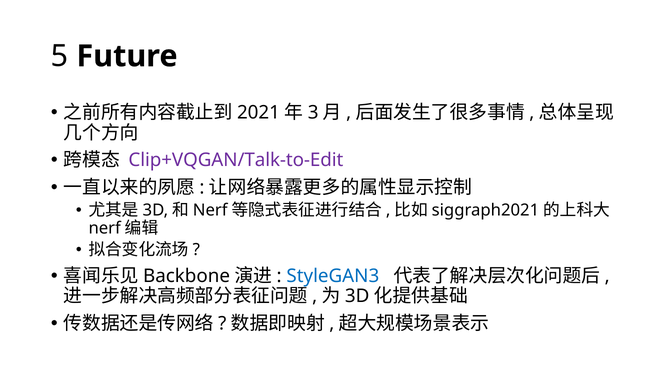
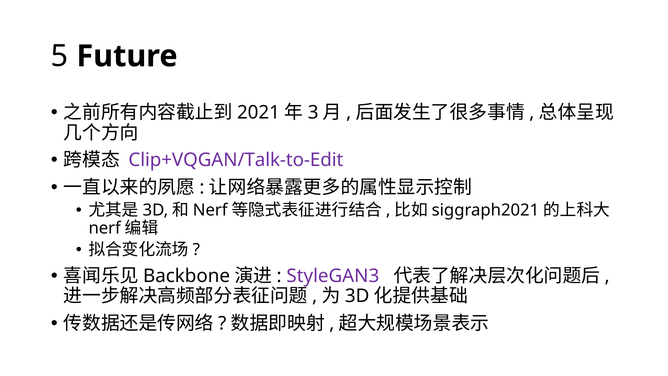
StyleGAN3 colour: blue -> purple
